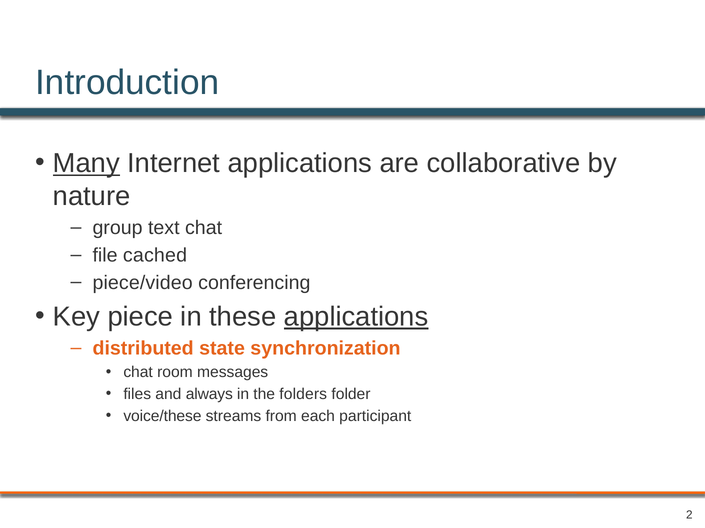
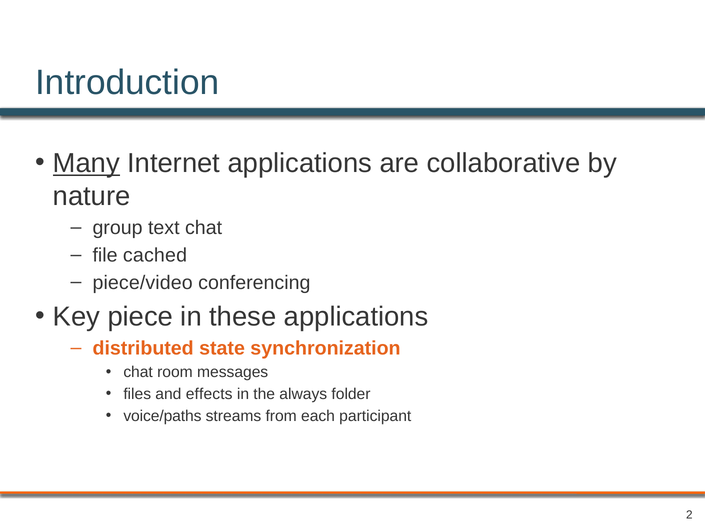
applications at (356, 317) underline: present -> none
always: always -> effects
folders: folders -> always
voice/these: voice/these -> voice/paths
